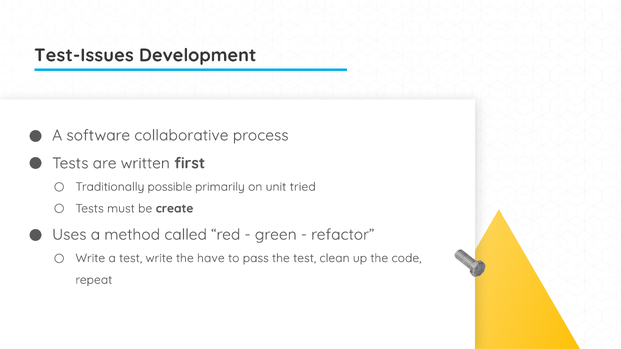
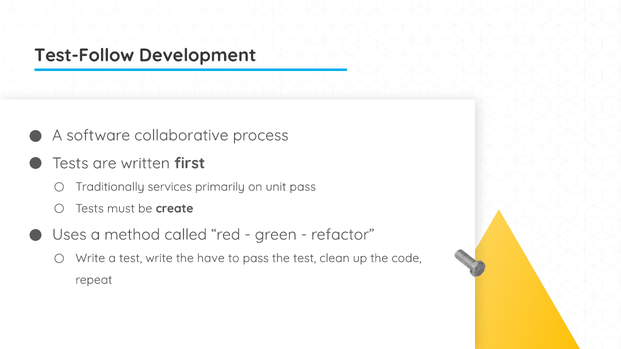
Test-Issues: Test-Issues -> Test-Follow
possible: possible -> services
unit tried: tried -> pass
